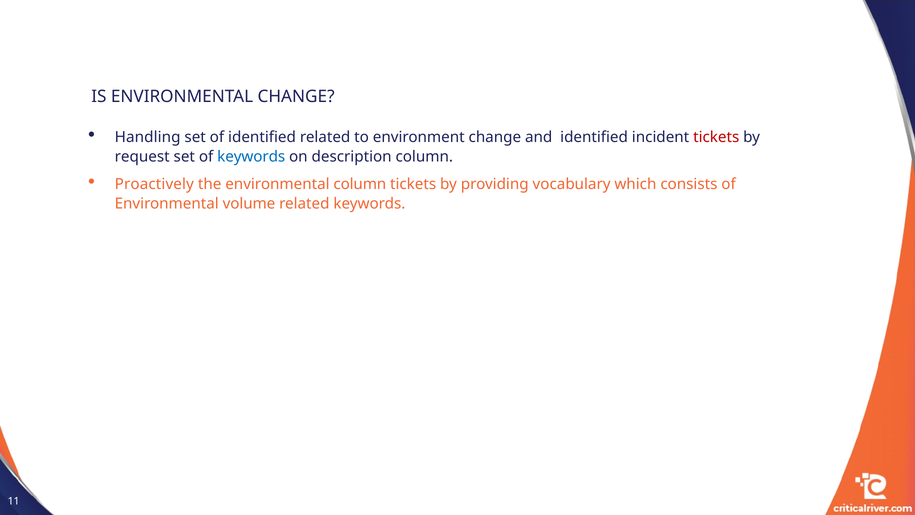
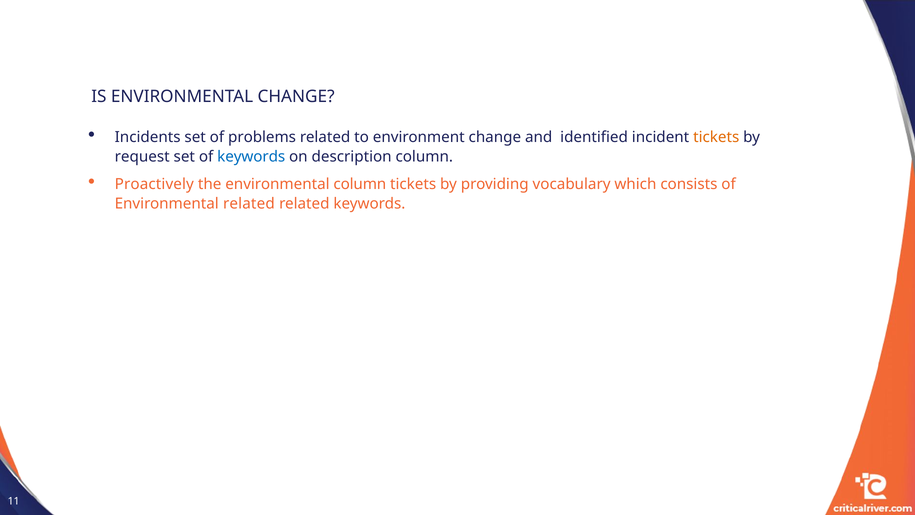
Handling: Handling -> Incidents
of identified: identified -> problems
tickets at (716, 137) colour: red -> orange
Environmental volume: volume -> related
